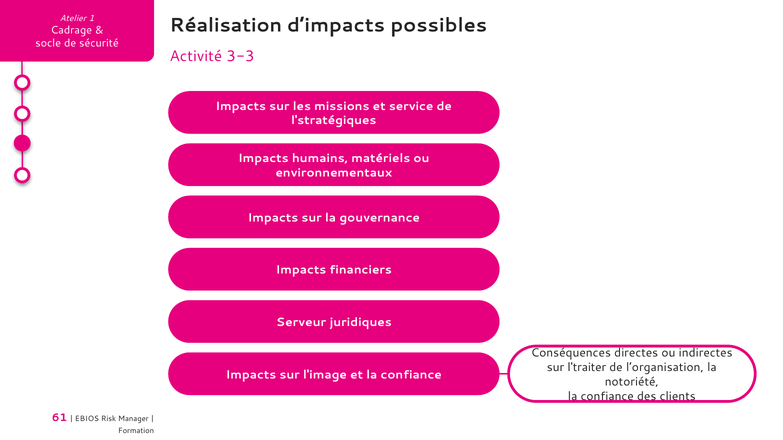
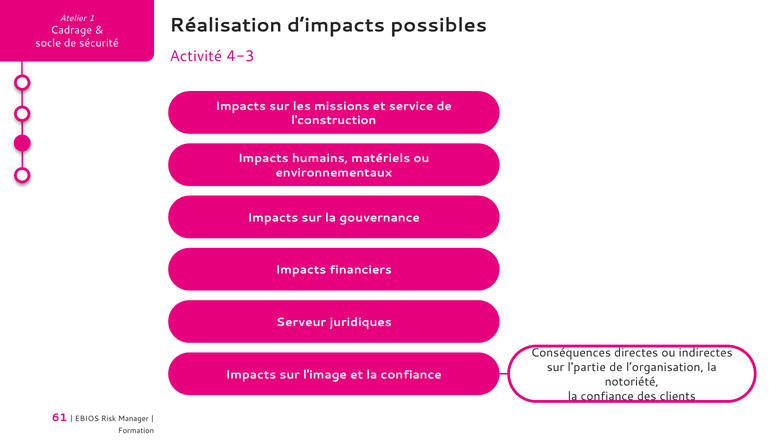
3-3: 3-3 -> 4-3
l'stratégiques: l'stratégiques -> l'construction
l'traiter: l'traiter -> l'partie
